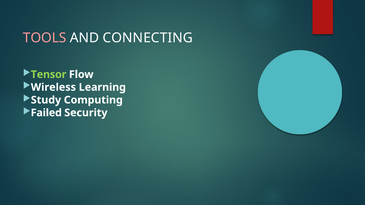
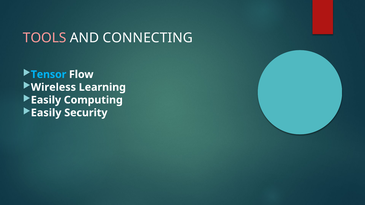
Tensor colour: light green -> light blue
Study at (46, 100): Study -> Easily
Failed at (46, 113): Failed -> Easily
